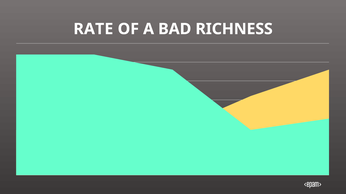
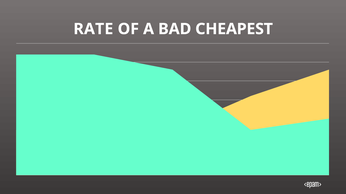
RICHNESS: RICHNESS -> CHEAPEST
